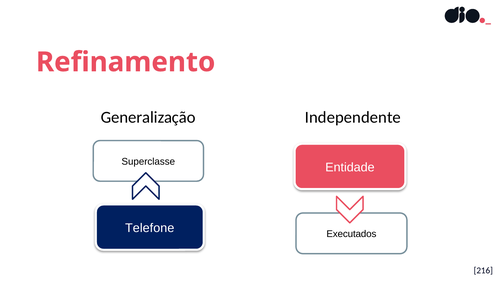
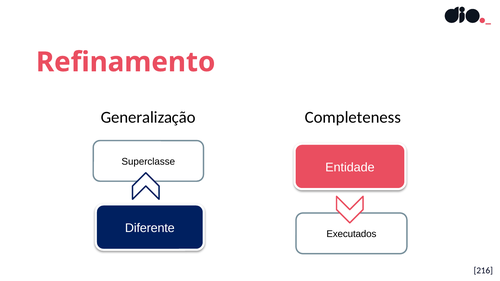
Independente: Independente -> Completeness
Telefone: Telefone -> Diferente
